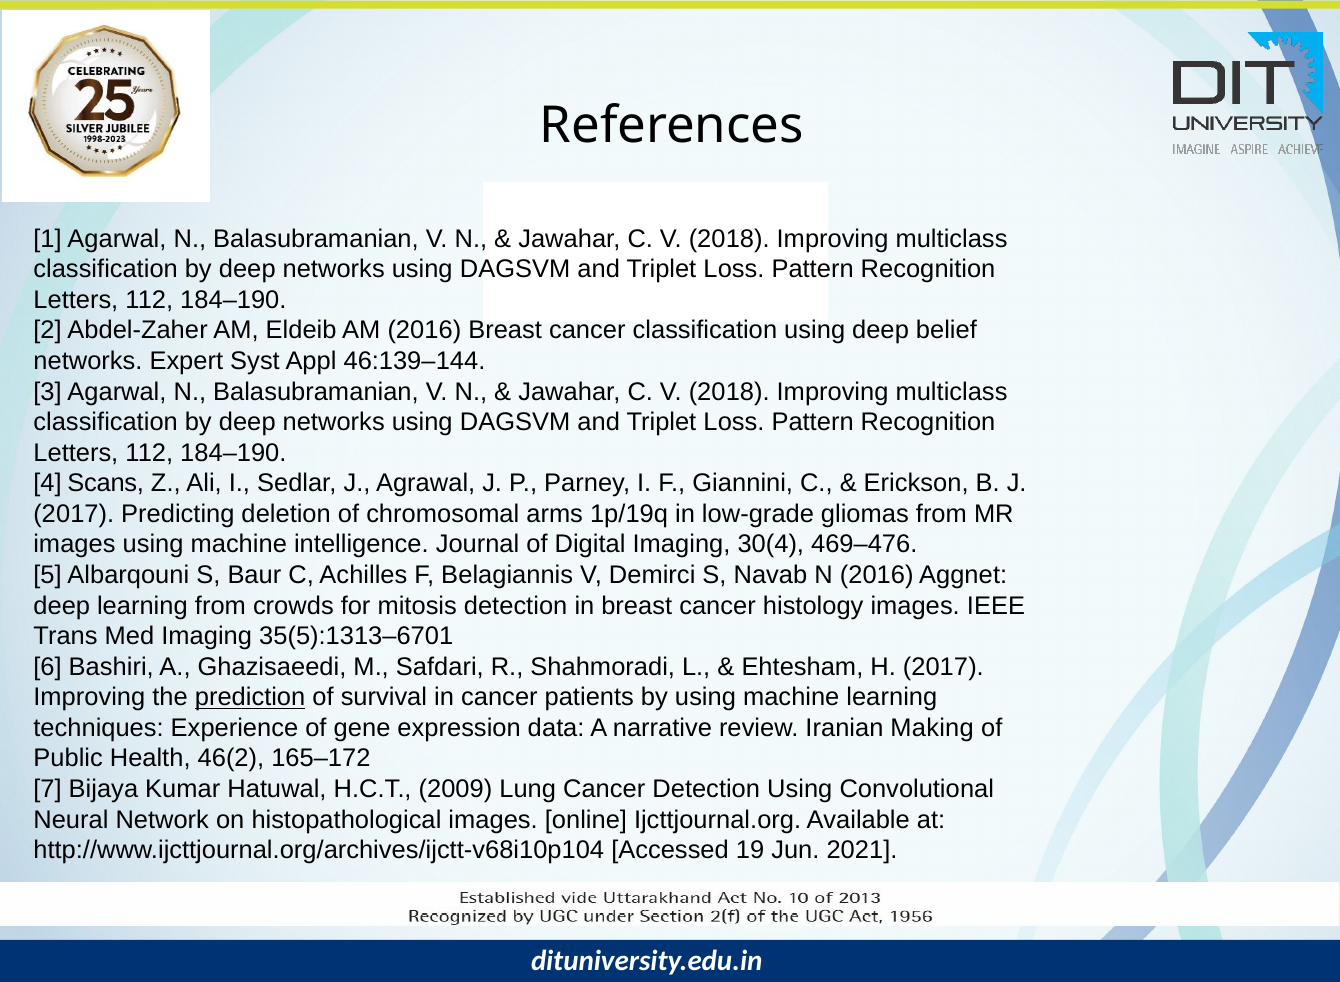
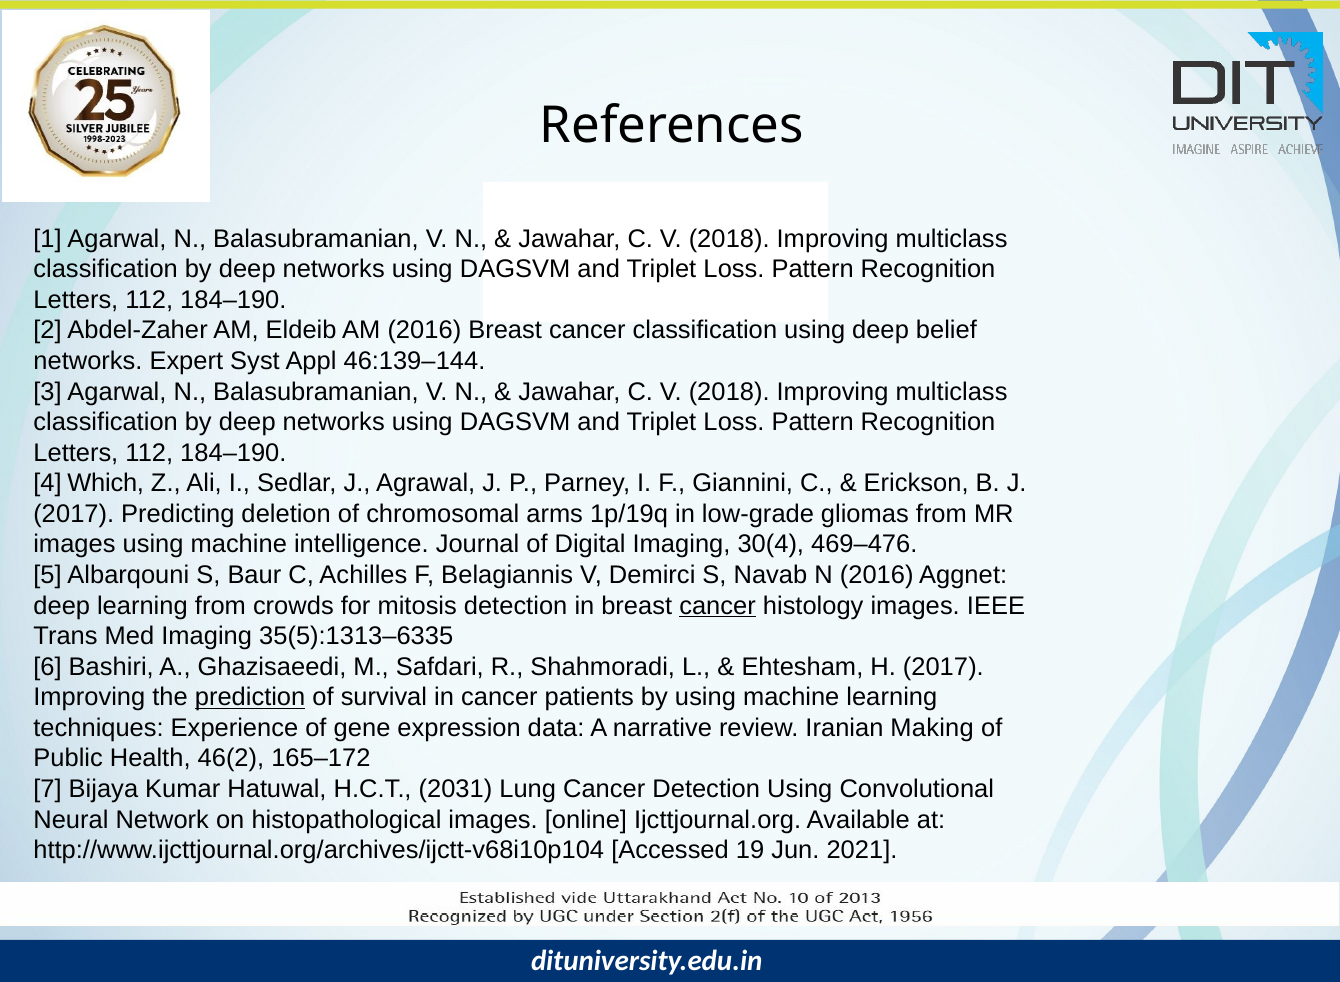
Scans: Scans -> Which
cancer at (718, 606) underline: none -> present
35(5):1313–6701: 35(5):1313–6701 -> 35(5):1313–6335
2009: 2009 -> 2031
